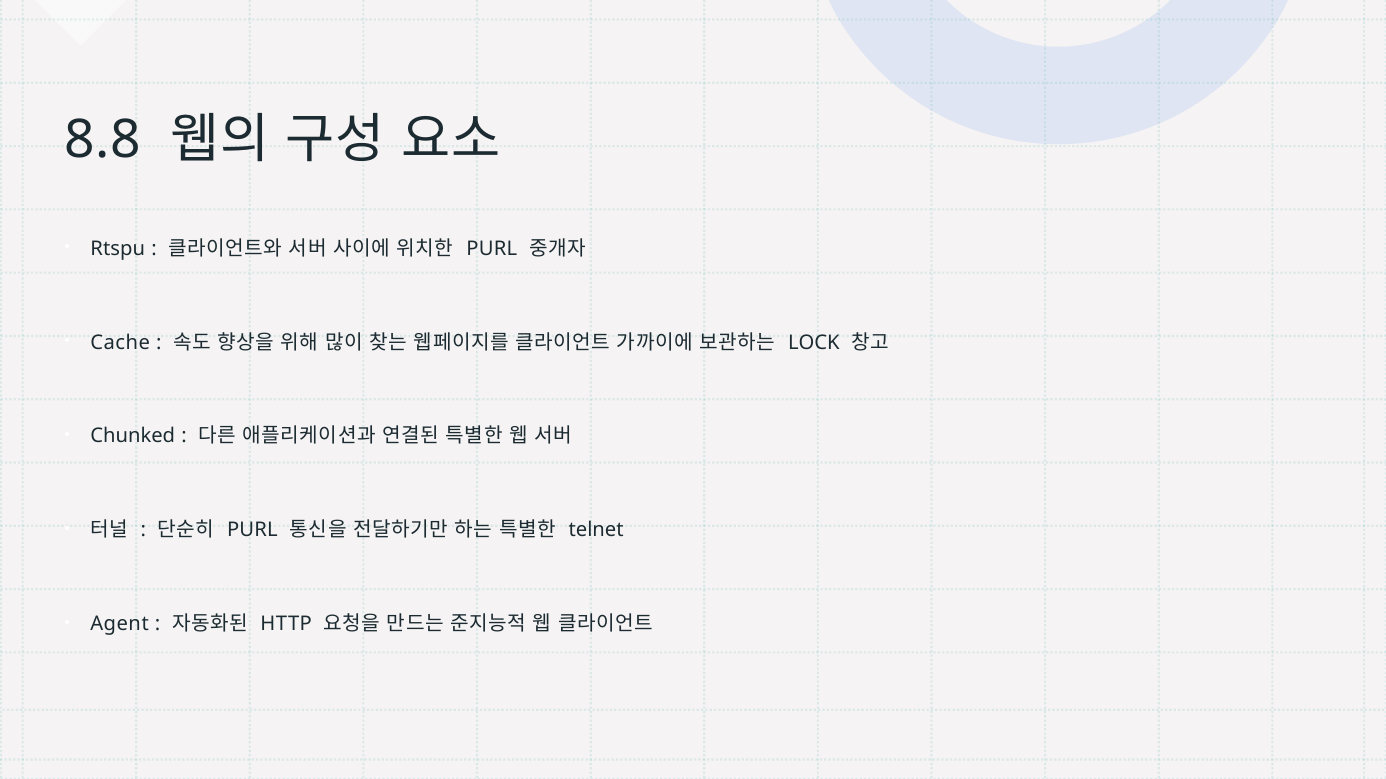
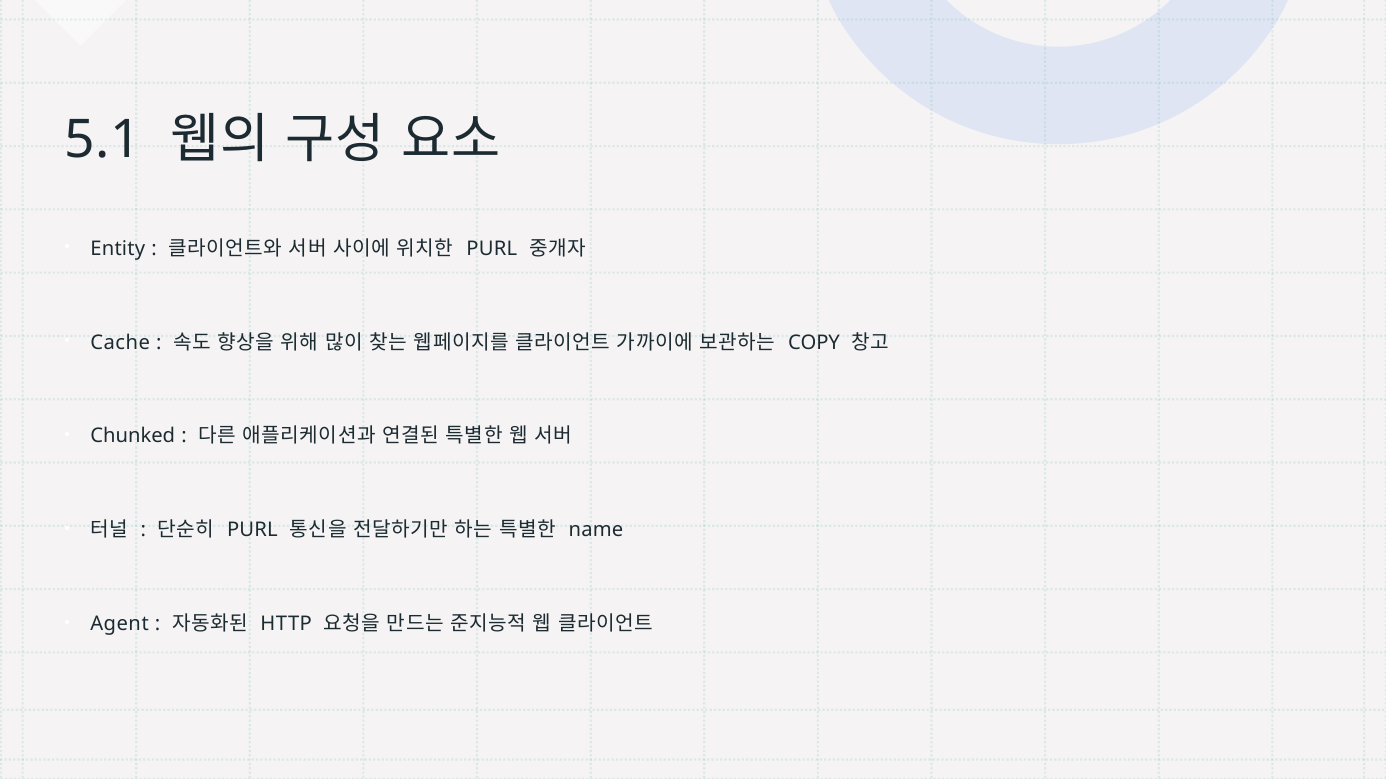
8.8: 8.8 -> 5.1
Rtspu: Rtspu -> Entity
LOCK: LOCK -> COPY
telnet: telnet -> name
